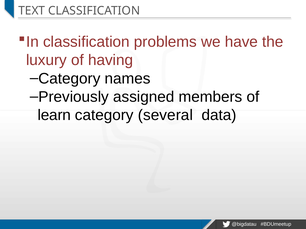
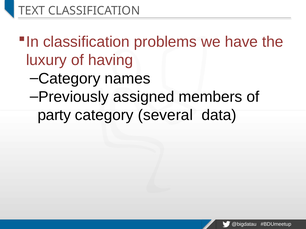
learn: learn -> party
